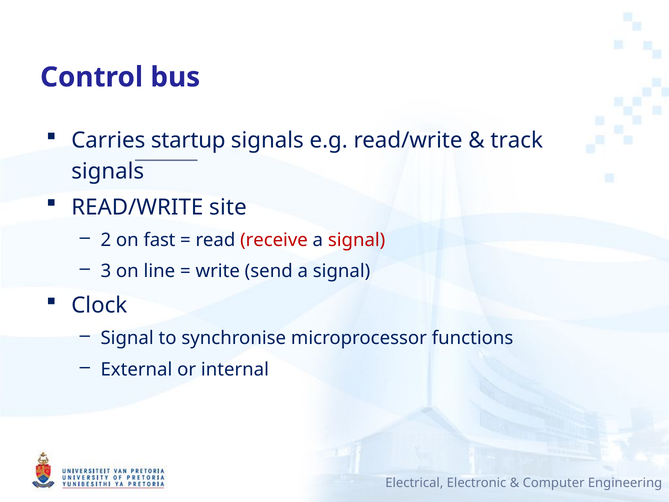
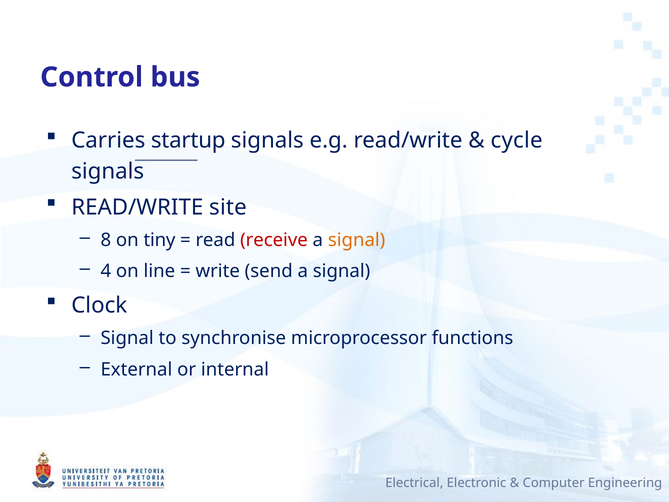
track: track -> cycle
2: 2 -> 8
fast: fast -> tiny
signal at (357, 240) colour: red -> orange
3: 3 -> 4
